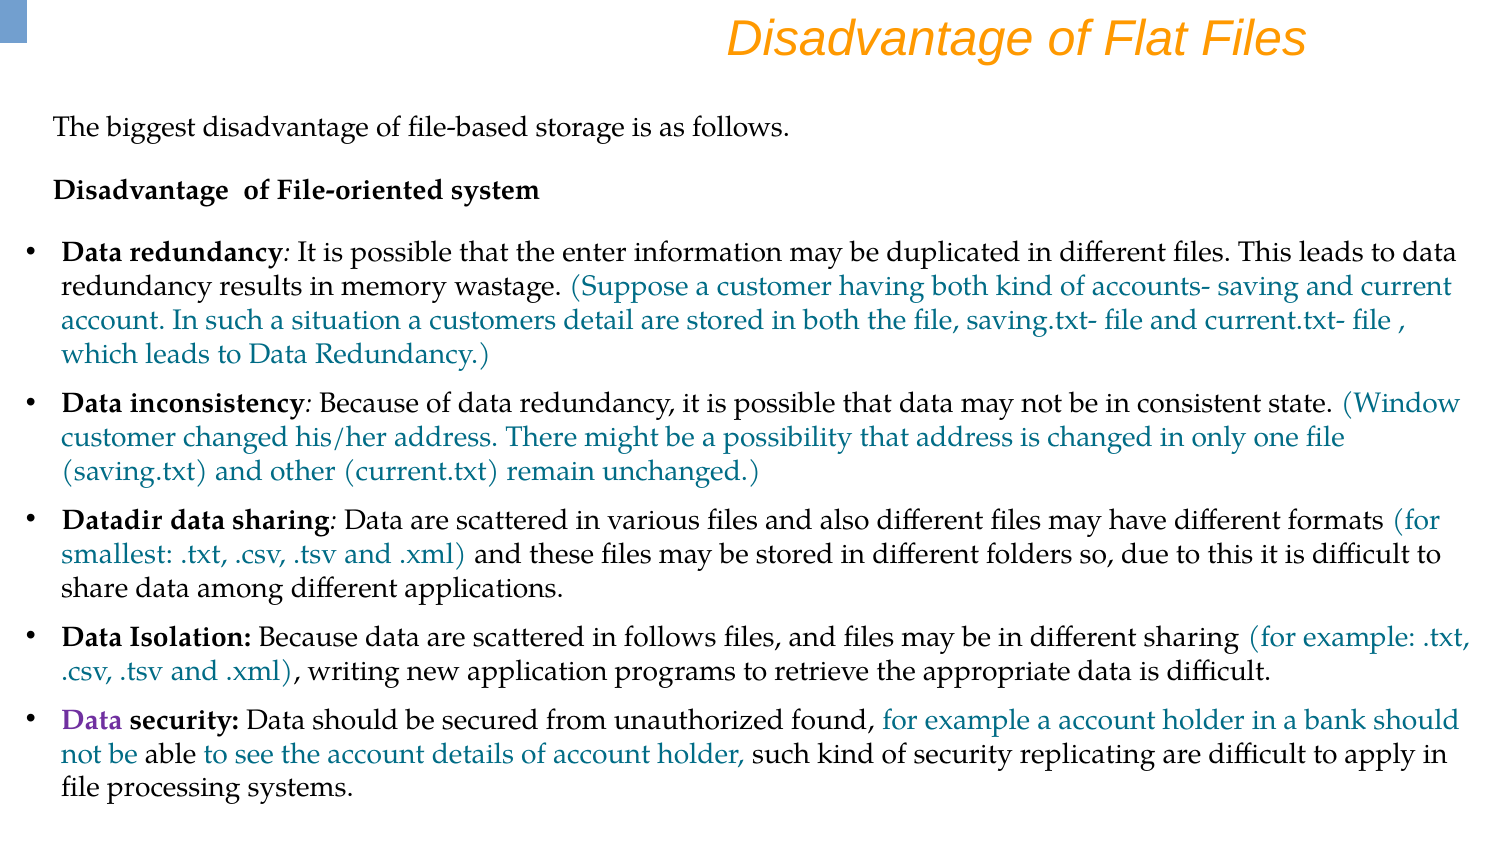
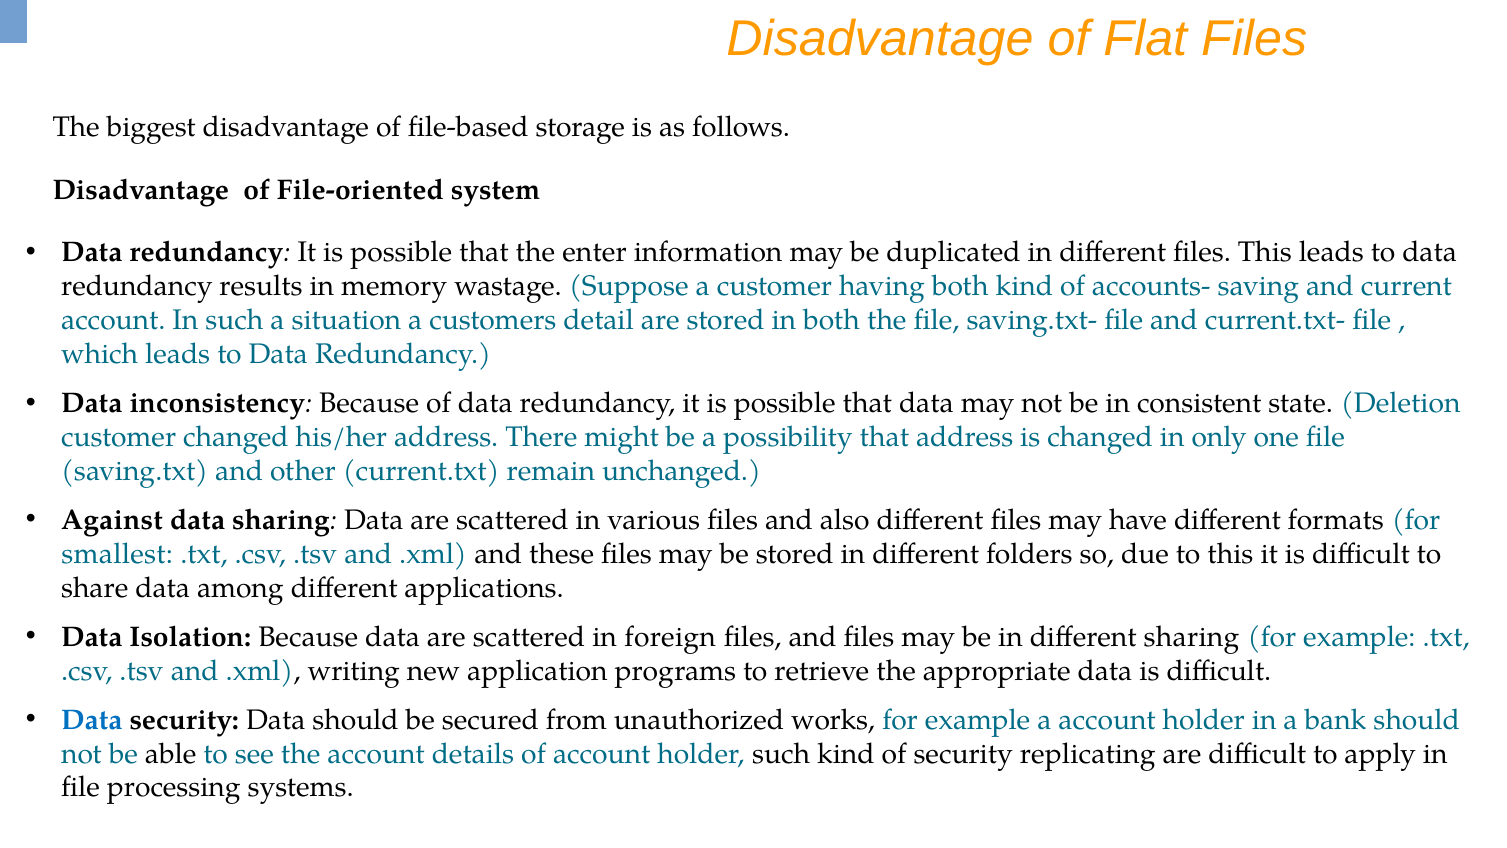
Window: Window -> Deletion
Datadir: Datadir -> Against
in follows: follows -> foreign
Data at (92, 720) colour: purple -> blue
found: found -> works
